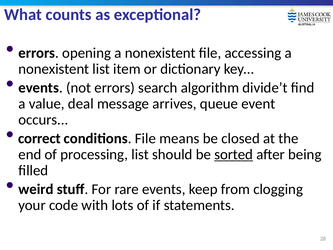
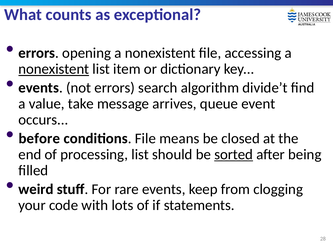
nonexistent at (54, 69) underline: none -> present
deal: deal -> take
correct: correct -> before
